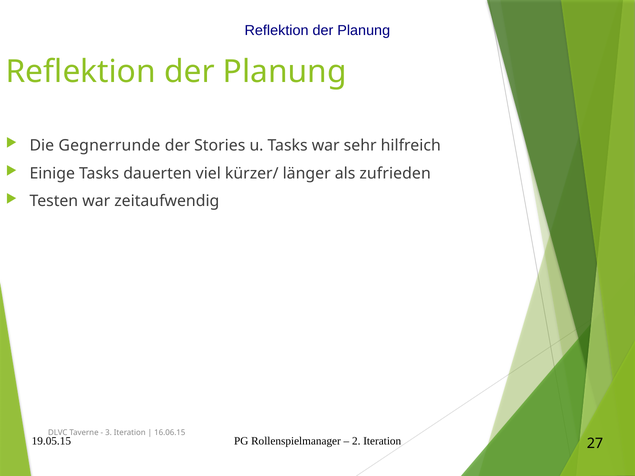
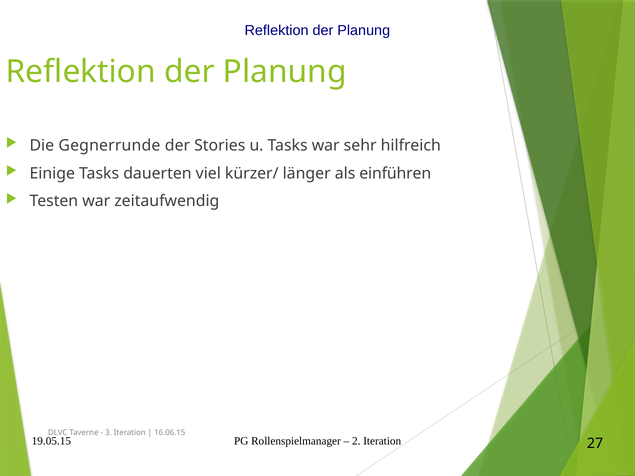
zufrieden: zufrieden -> einführen
